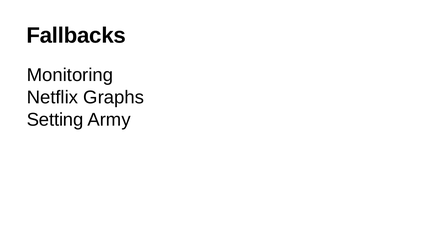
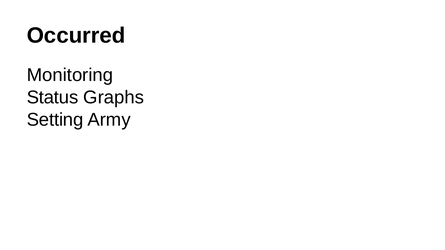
Fallbacks: Fallbacks -> Occurred
Netflix: Netflix -> Status
